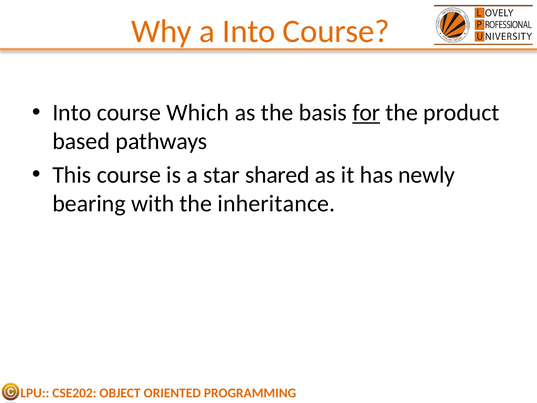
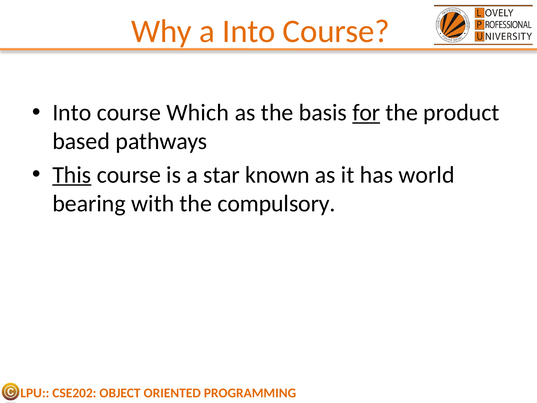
This underline: none -> present
shared: shared -> known
newly: newly -> world
inheritance: inheritance -> compulsory
